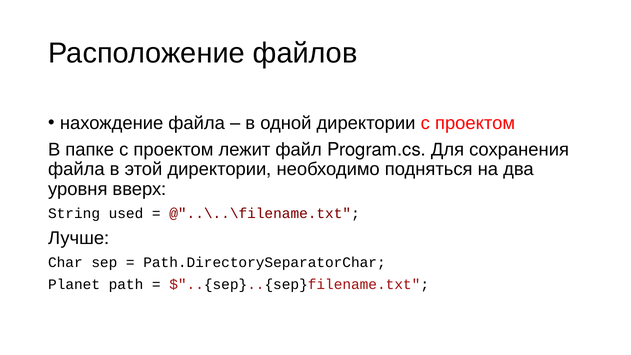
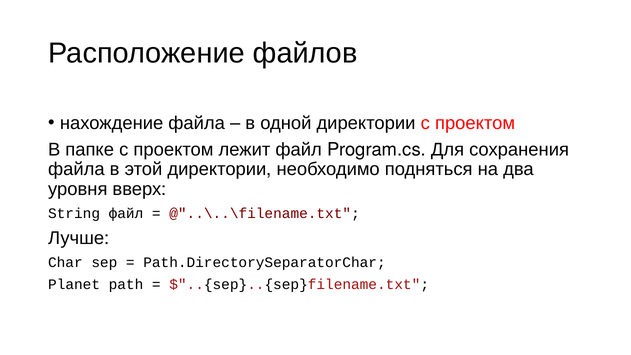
String used: used -> файл
